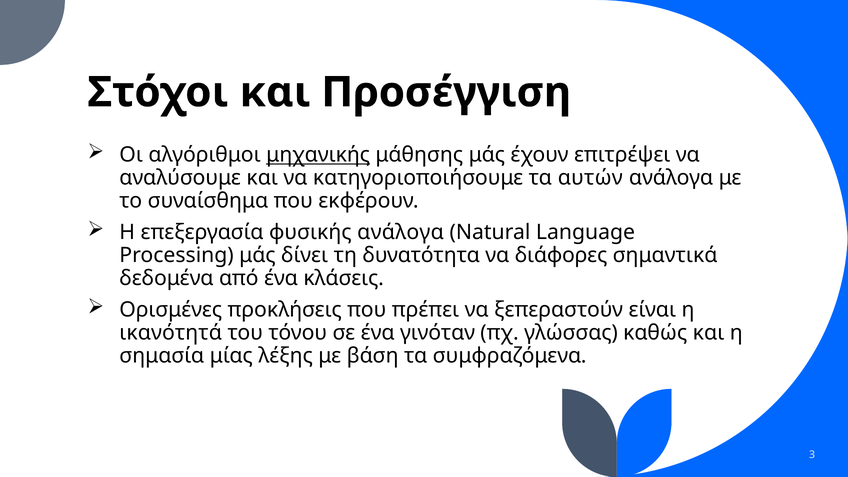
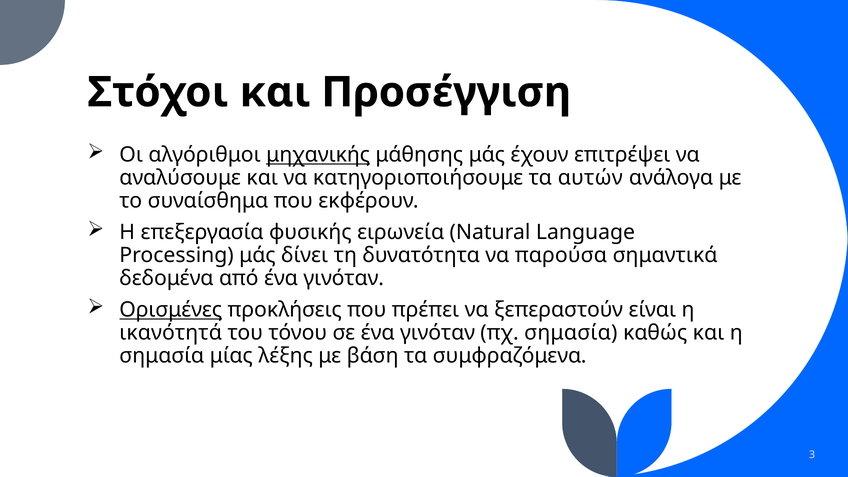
φυσικής ανάλογα: ανάλογα -> ειρωνεία
διάφορες: διάφορες -> παρούσα
από ένα κλάσεις: κλάσεις -> γινόταν
Ορισμένες underline: none -> present
πχ γλώσσας: γλώσσας -> σημασία
